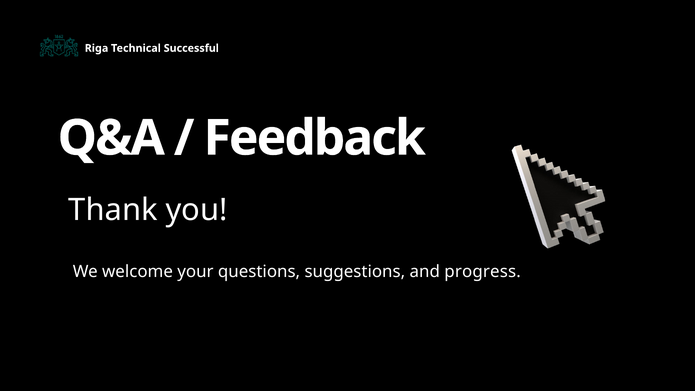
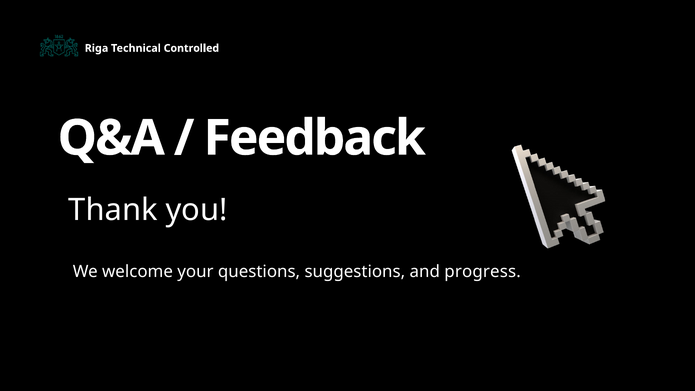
Successful: Successful -> Controlled
